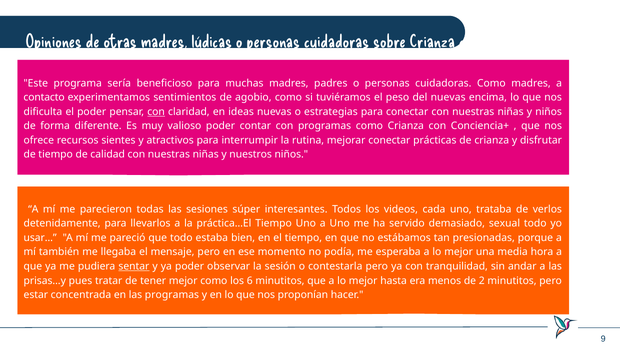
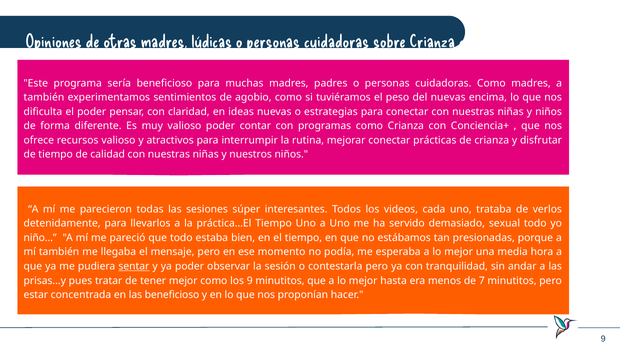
contacto at (44, 97): contacto -> también
con at (156, 112) underline: present -> none
recursos sientes: sientes -> valioso
usar…: usar… -> niño…
los 6: 6 -> 9
2: 2 -> 7
las programas: programas -> beneficioso
